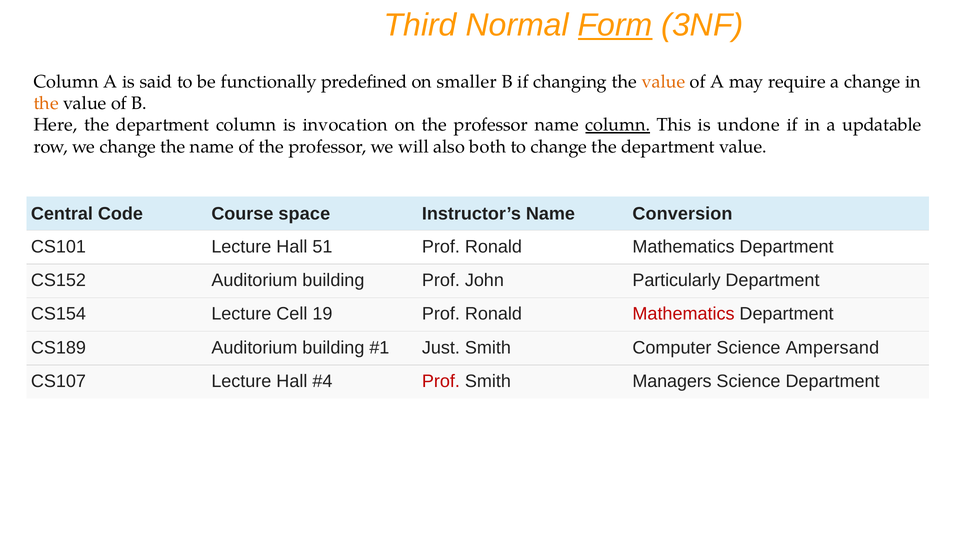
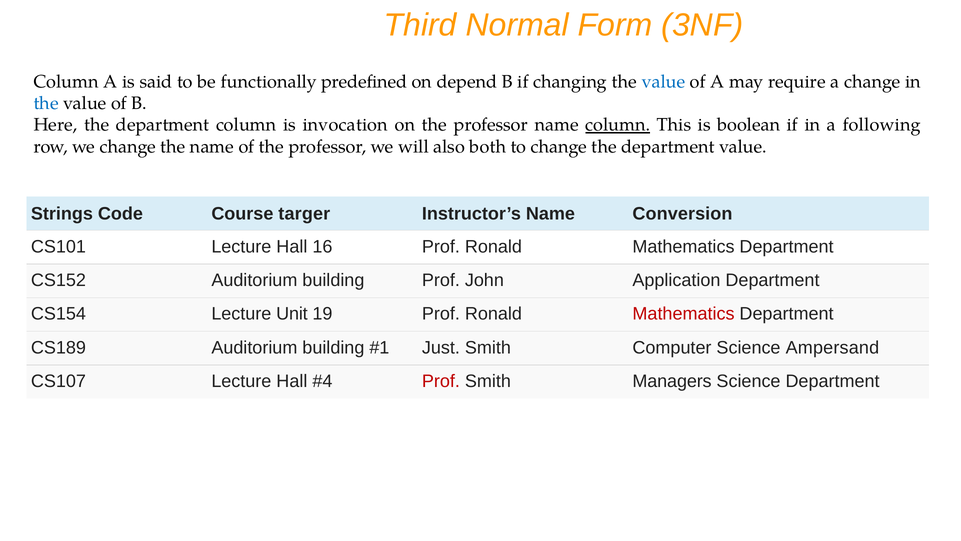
Form underline: present -> none
smaller: smaller -> depend
value at (663, 82) colour: orange -> blue
the at (46, 103) colour: orange -> blue
undone: undone -> boolean
updatable: updatable -> following
Central: Central -> Strings
space: space -> targer
51: 51 -> 16
Particularly: Particularly -> Application
Cell: Cell -> Unit
